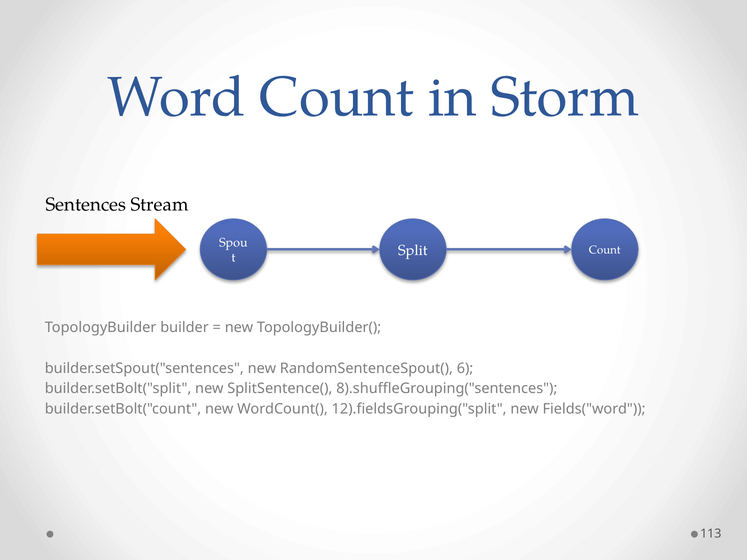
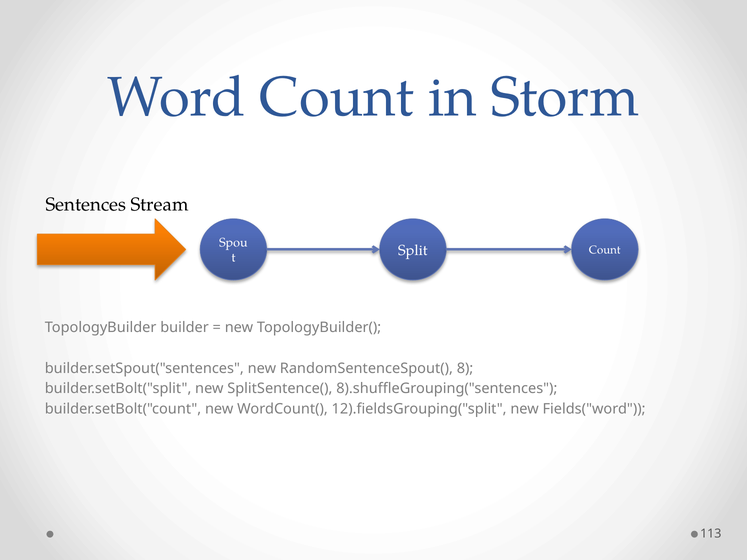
6: 6 -> 8
